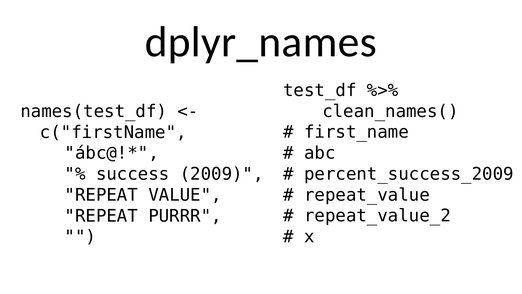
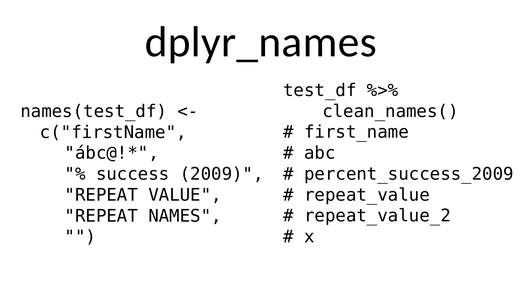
PURRR: PURRR -> NAMES
